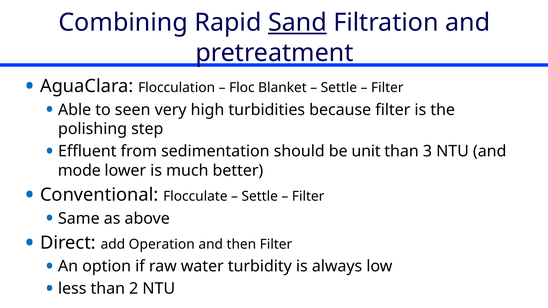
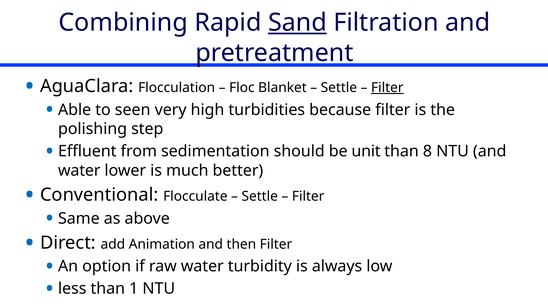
Filter at (387, 88) underline: none -> present
3: 3 -> 8
mode at (79, 171): mode -> water
Operation: Operation -> Animation
2: 2 -> 1
